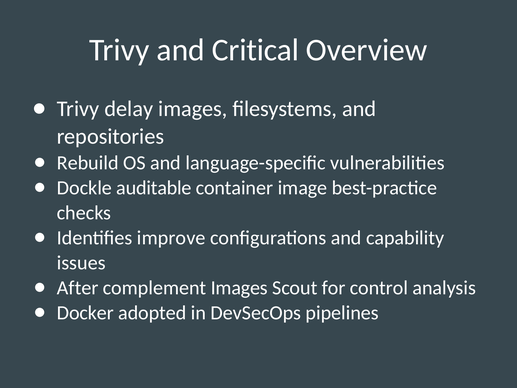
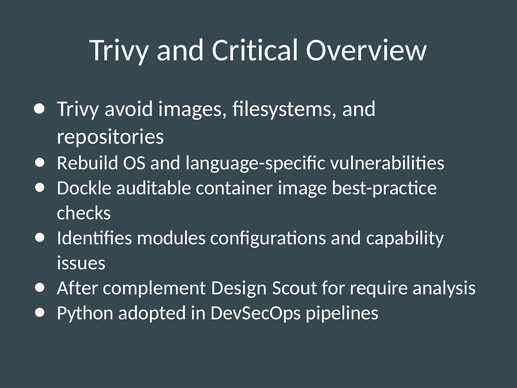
delay: delay -> avoid
improve: improve -> modules
complement Images: Images -> Design
control: control -> require
Docker: Docker -> Python
